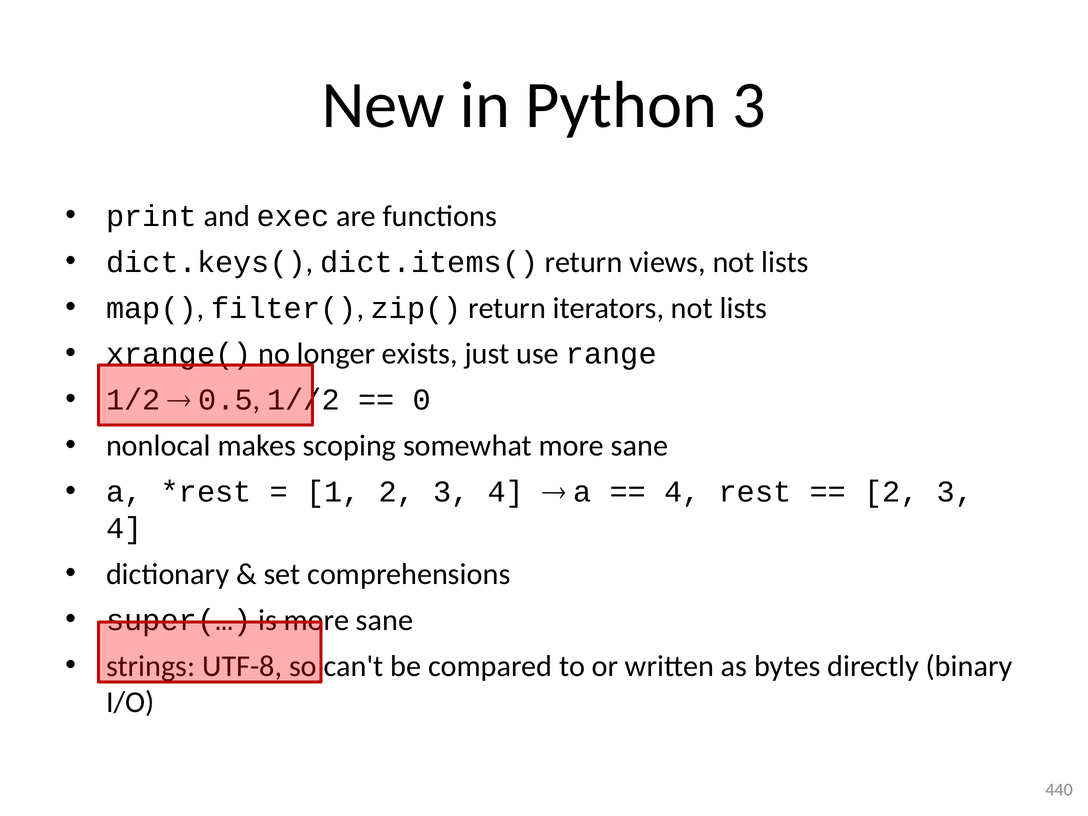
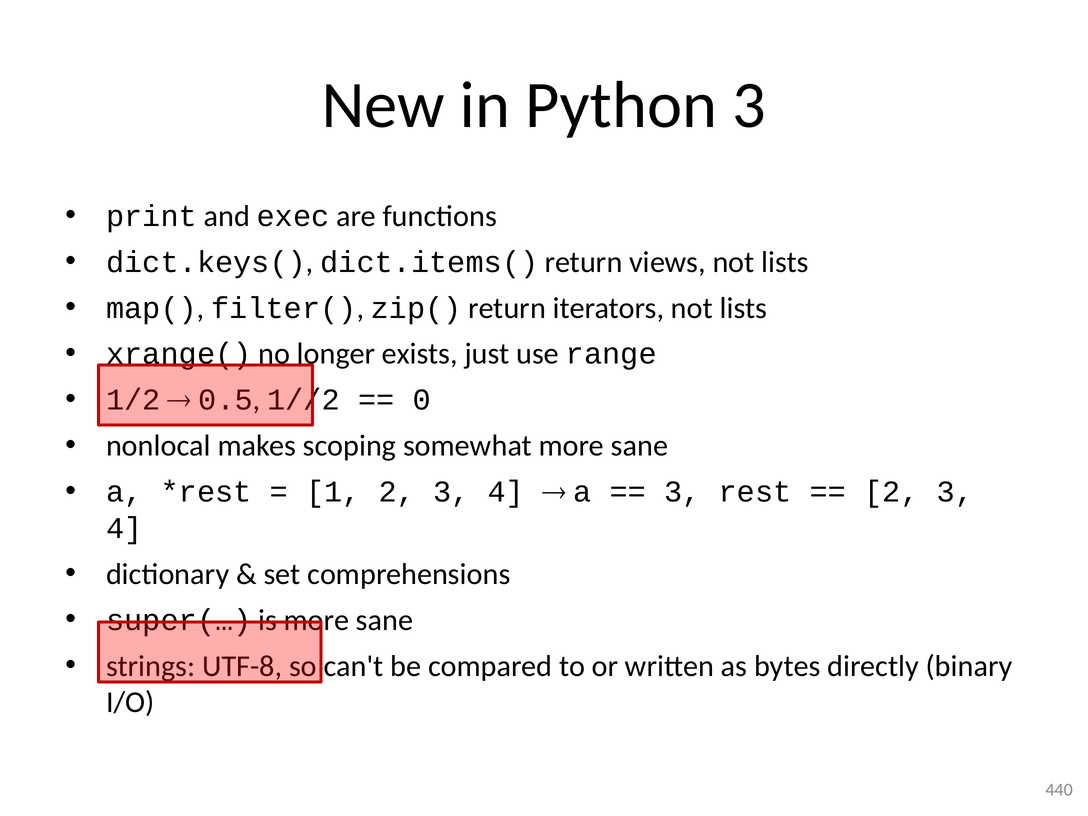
4 at (682, 492): 4 -> 3
